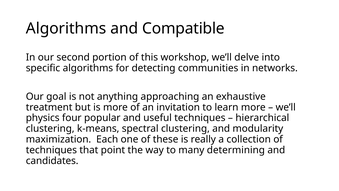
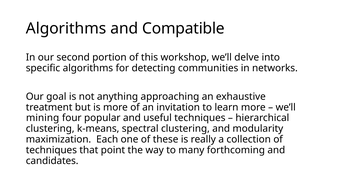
physics: physics -> mining
determining: determining -> forthcoming
